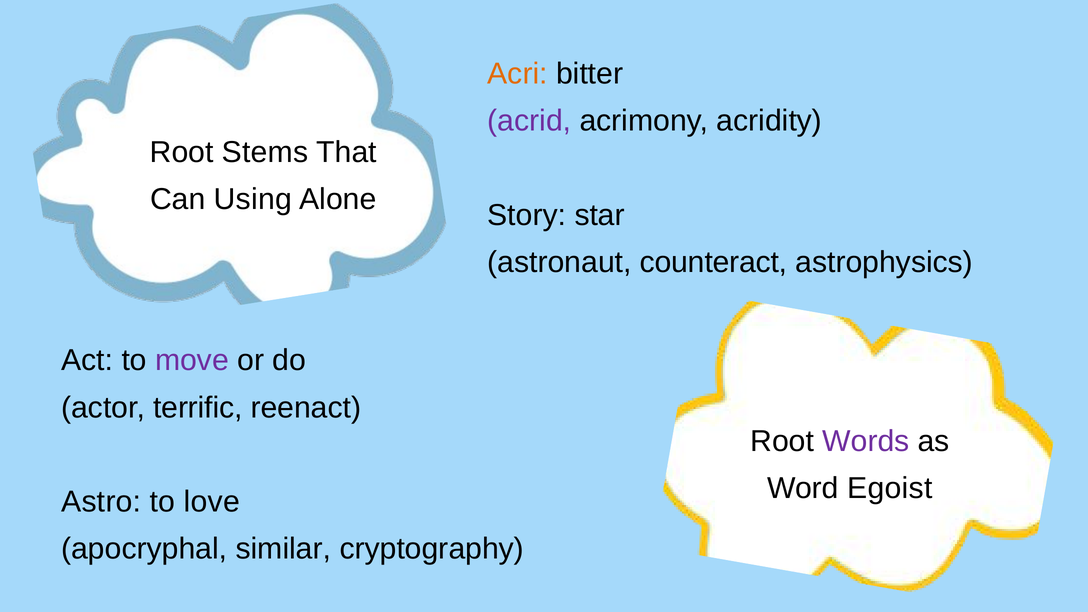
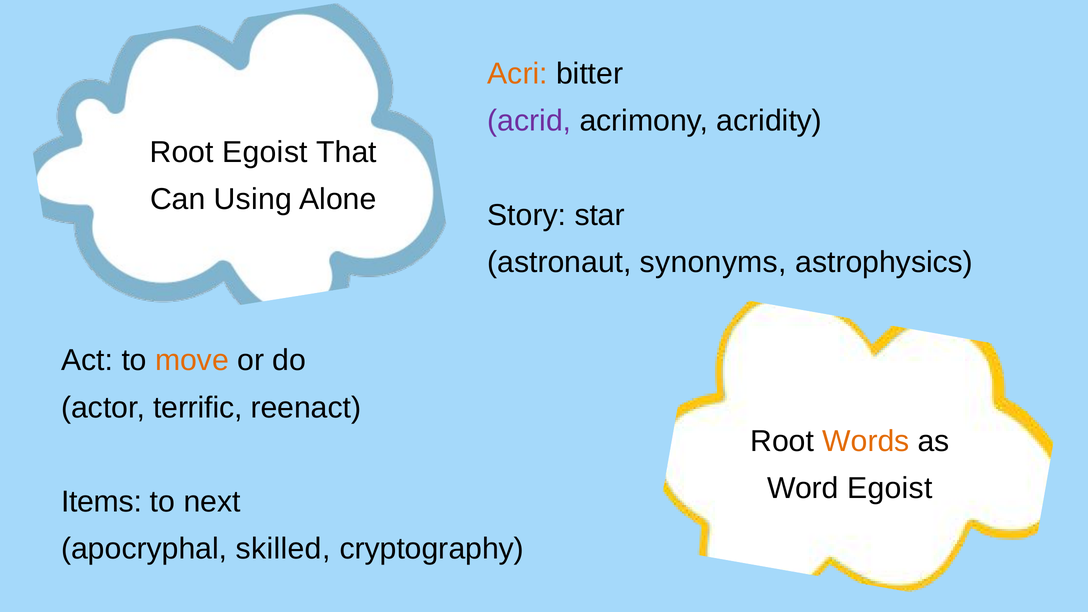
Root Stems: Stems -> Egoist
counteract: counteract -> synonyms
move colour: purple -> orange
Words colour: purple -> orange
Astro: Astro -> Items
love: love -> next
similar: similar -> skilled
